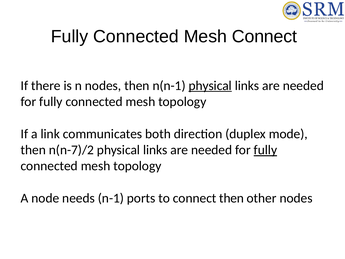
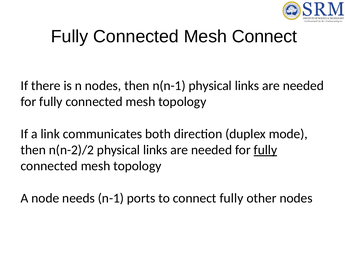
physical at (210, 86) underline: present -> none
n(n-7)/2: n(n-7)/2 -> n(n-2)/2
connect then: then -> fully
